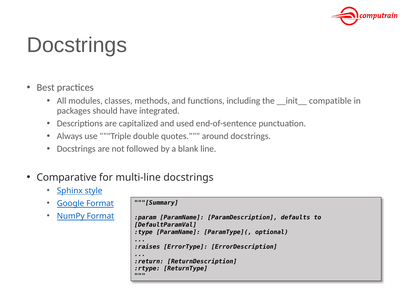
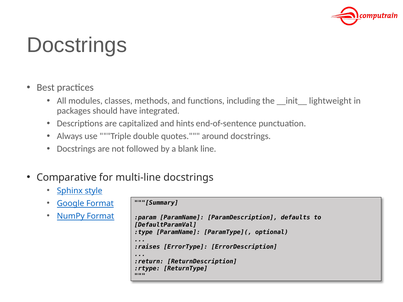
compatible: compatible -> lightweight
used: used -> hints
